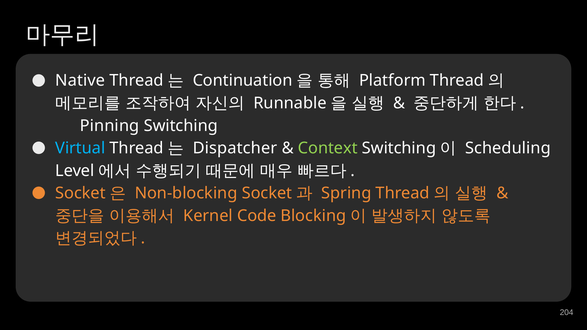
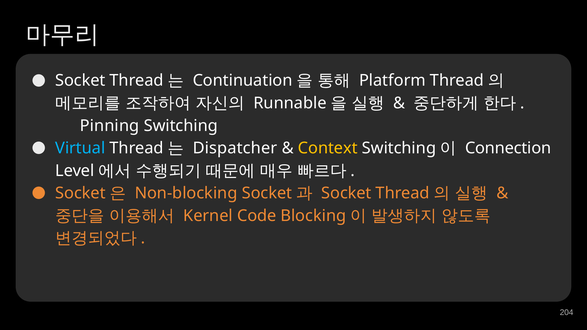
Native at (80, 81): Native -> Socket
Context colour: light green -> yellow
Scheduling: Scheduling -> Connection
Spring at (346, 193): Spring -> Socket
